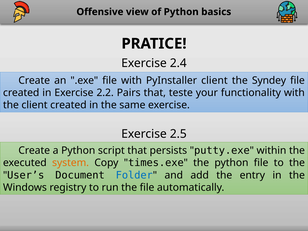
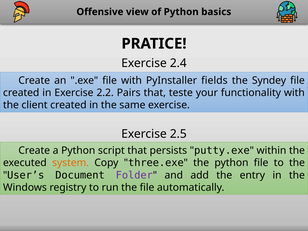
PyInstaller client: client -> fields
times.exe: times.exe -> three.exe
Folder colour: blue -> purple
